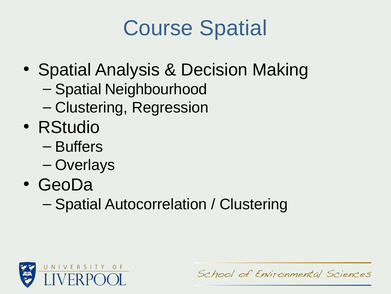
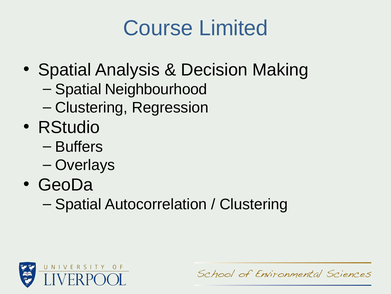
Course Spatial: Spatial -> Limited
